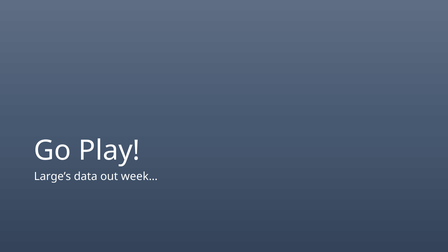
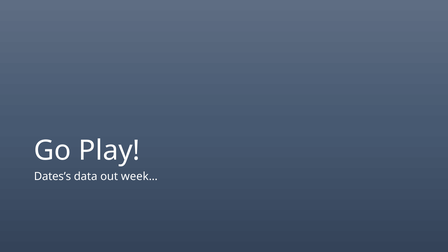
Large’s: Large’s -> Dates’s
